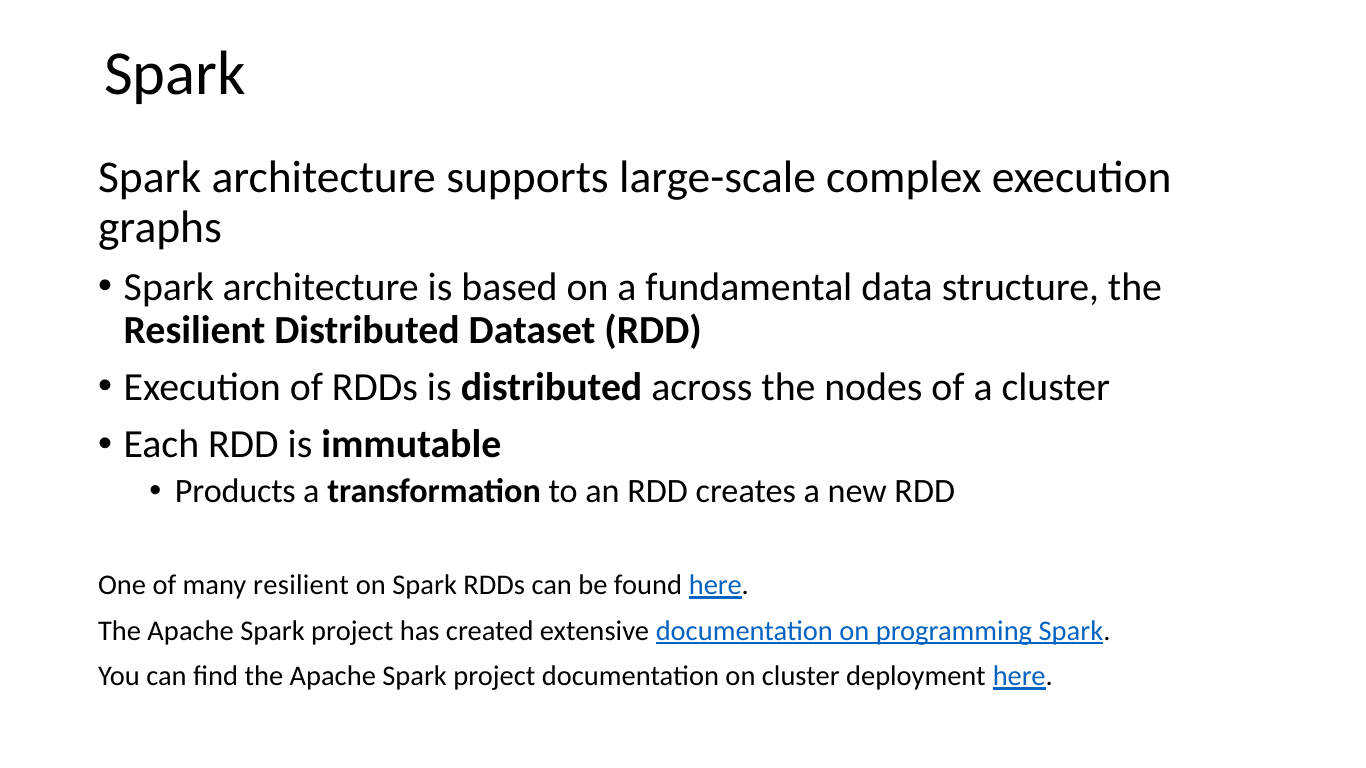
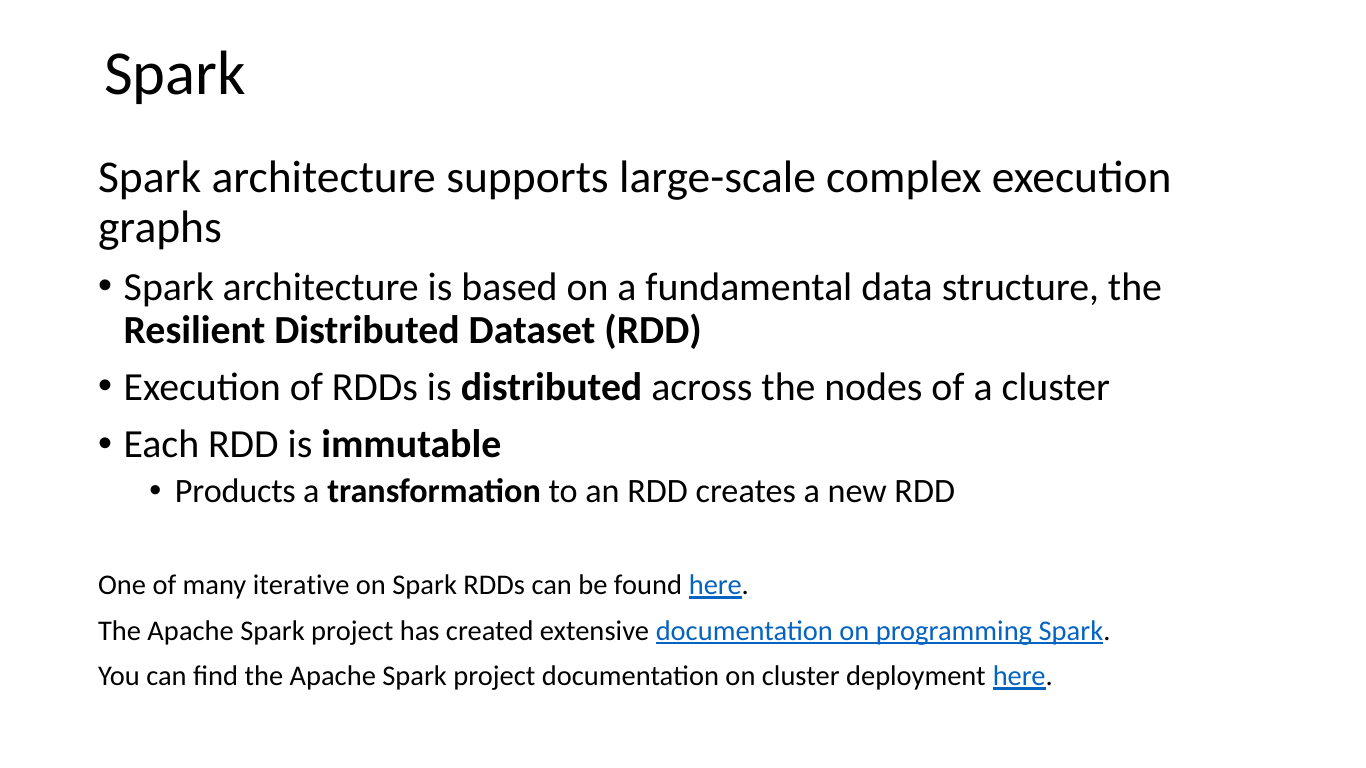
many resilient: resilient -> iterative
